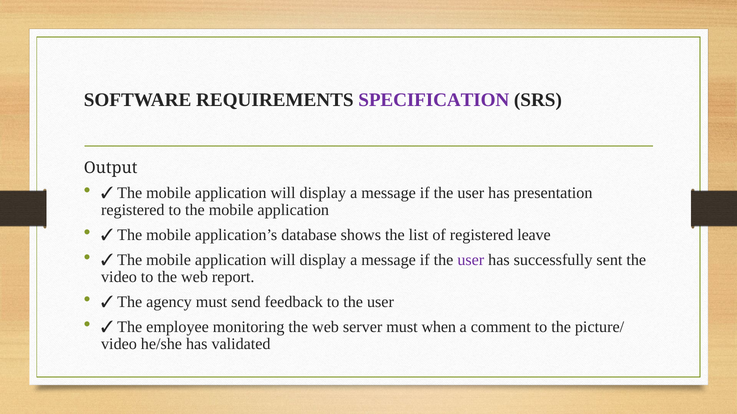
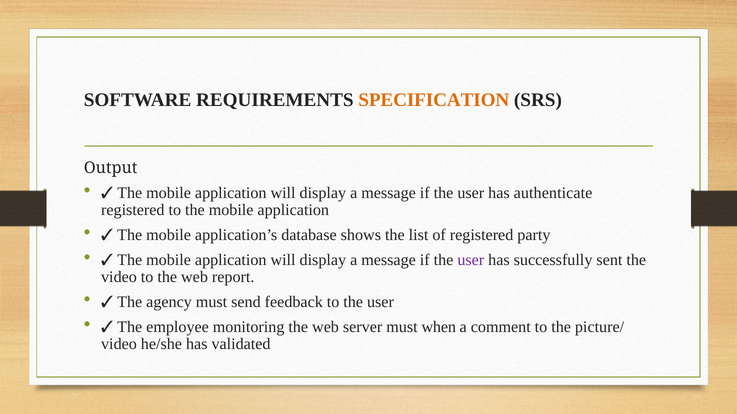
SPECIFICATION colour: purple -> orange
presentation: presentation -> authenticate
leave: leave -> party
